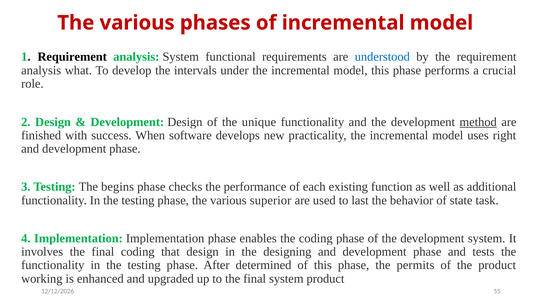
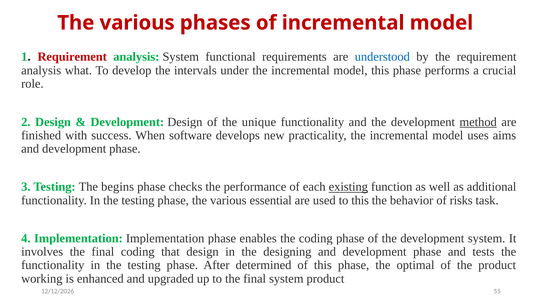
Requirement at (72, 57) colour: black -> red
right: right -> aims
existing underline: none -> present
superior: superior -> essential
to last: last -> this
state: state -> risks
permits: permits -> optimal
